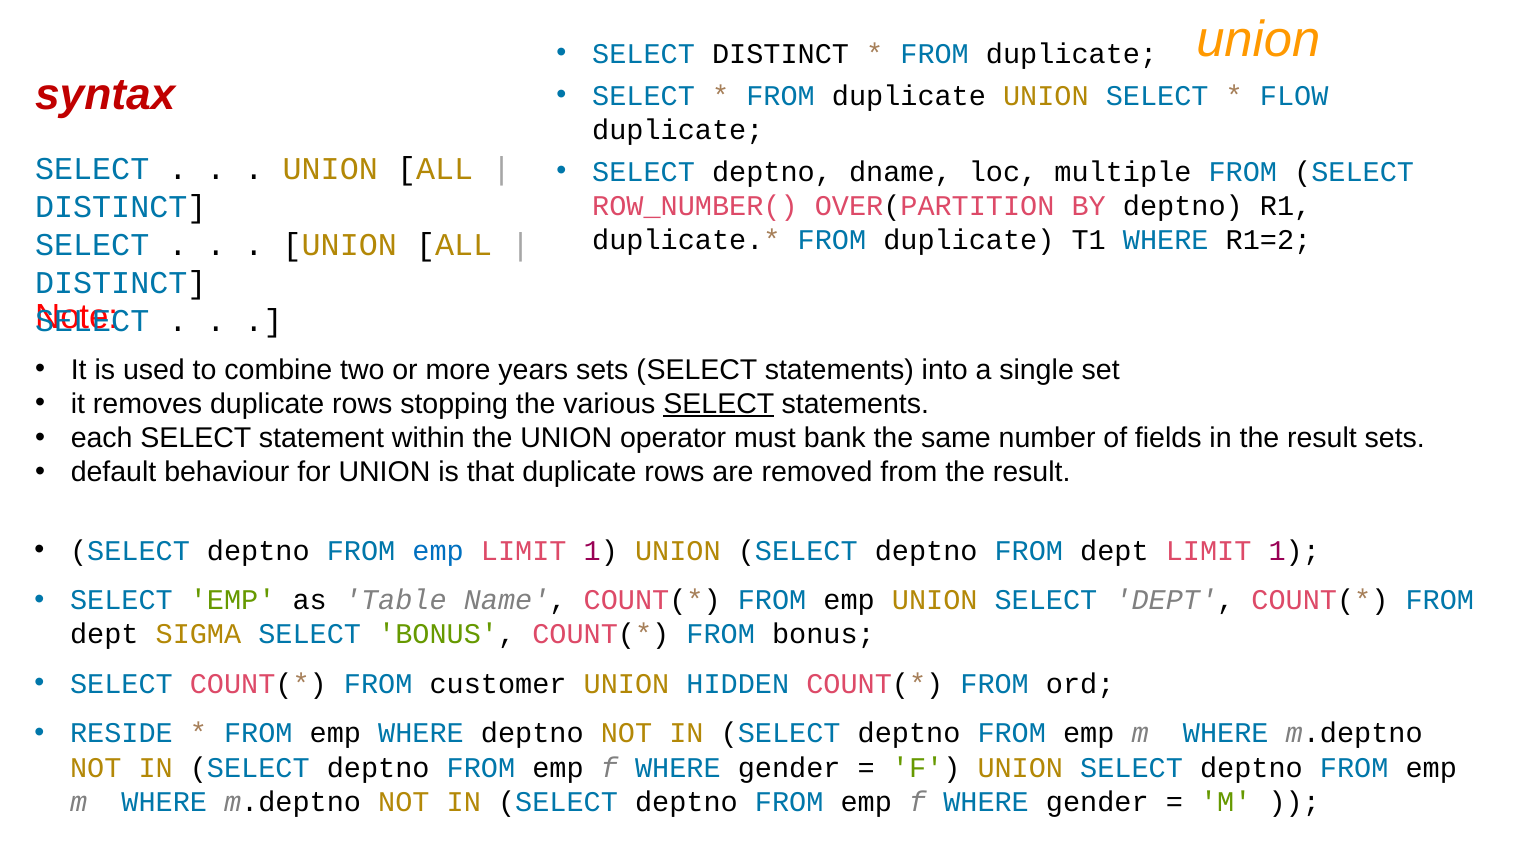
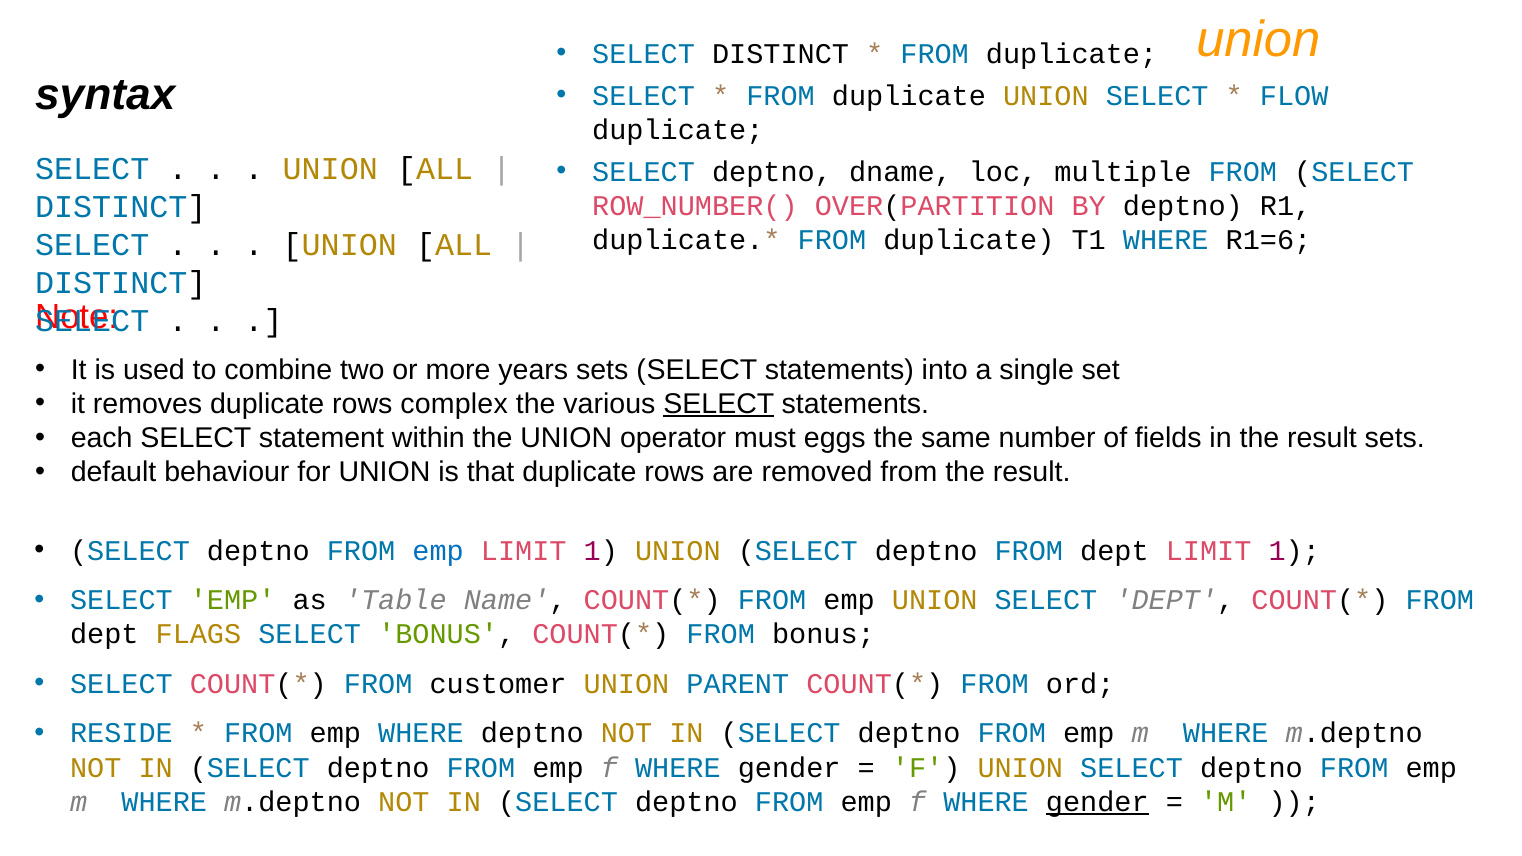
syntax colour: red -> black
R1=2: R1=2 -> R1=6
stopping: stopping -> complex
bank: bank -> eggs
SIGMA: SIGMA -> FLAGS
HIDDEN: HIDDEN -> PARENT
gender at (1097, 802) underline: none -> present
